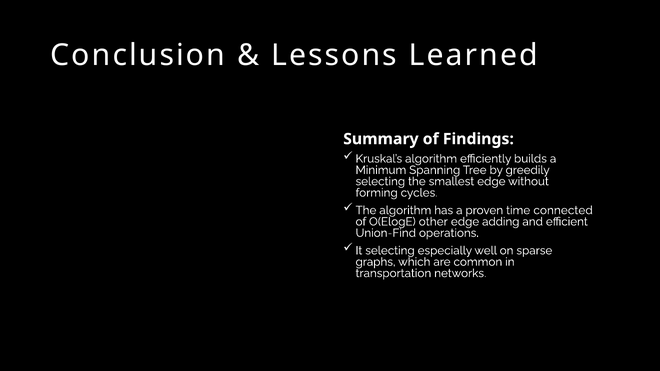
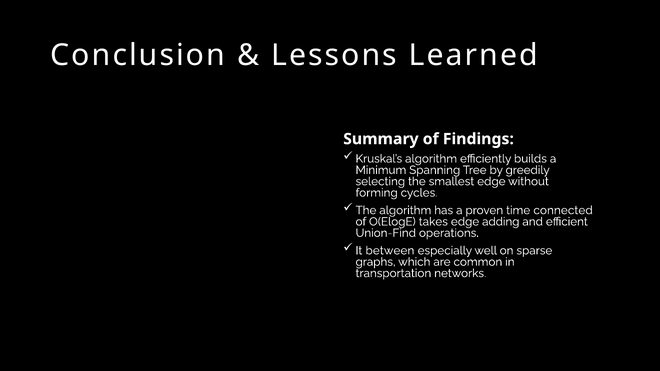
other: other -> takes
selecting at (390, 251): selecting -> between
